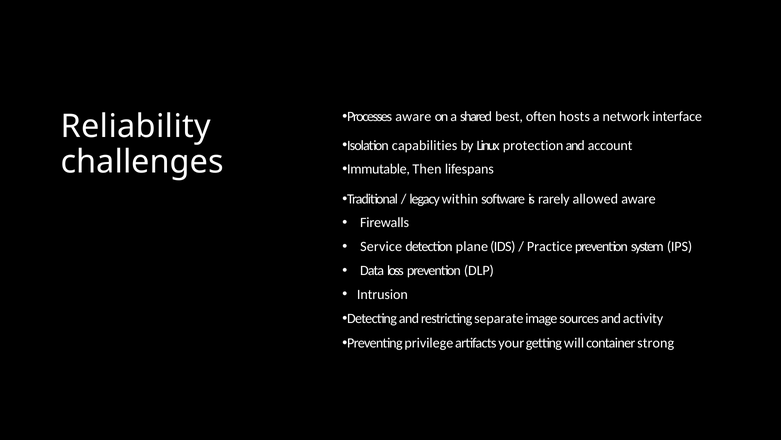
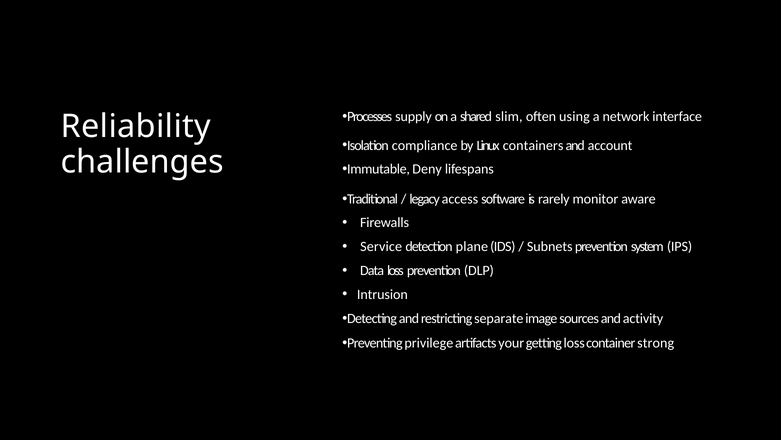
Processes aware: aware -> supply
best: best -> slim
hosts: hosts -> using
capabilities: capabilities -> compliance
protection: protection -> containers
Then: Then -> Deny
within: within -> access
allowed: allowed -> monitor
Practice: Practice -> Subnets
getting will: will -> loss
